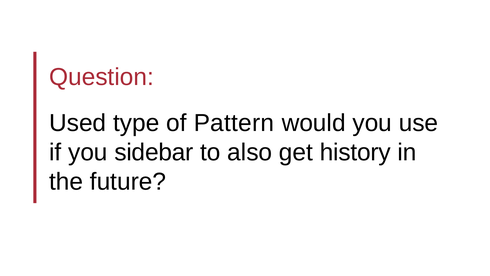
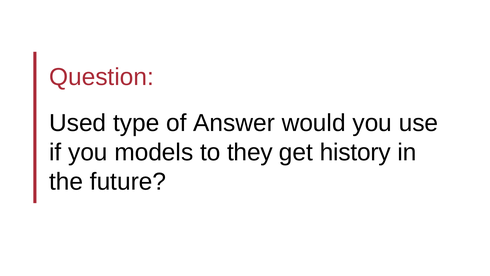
Pattern: Pattern -> Answer
sidebar: sidebar -> models
also: also -> they
